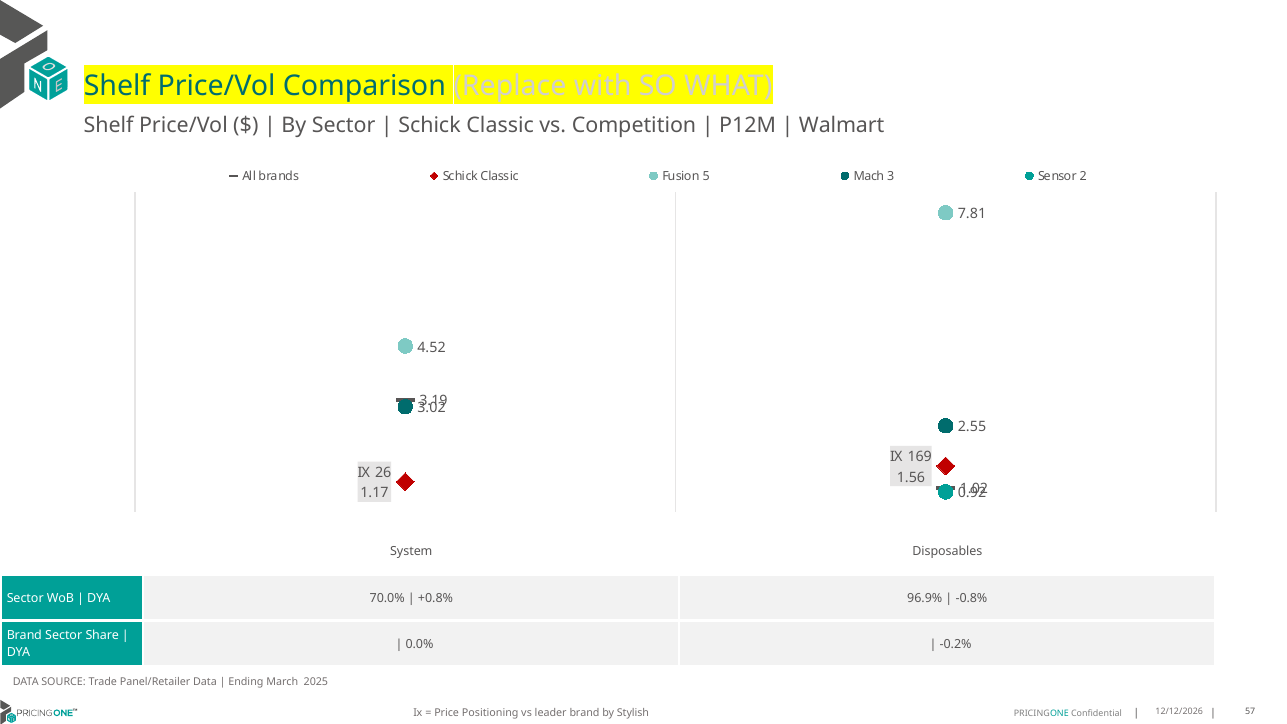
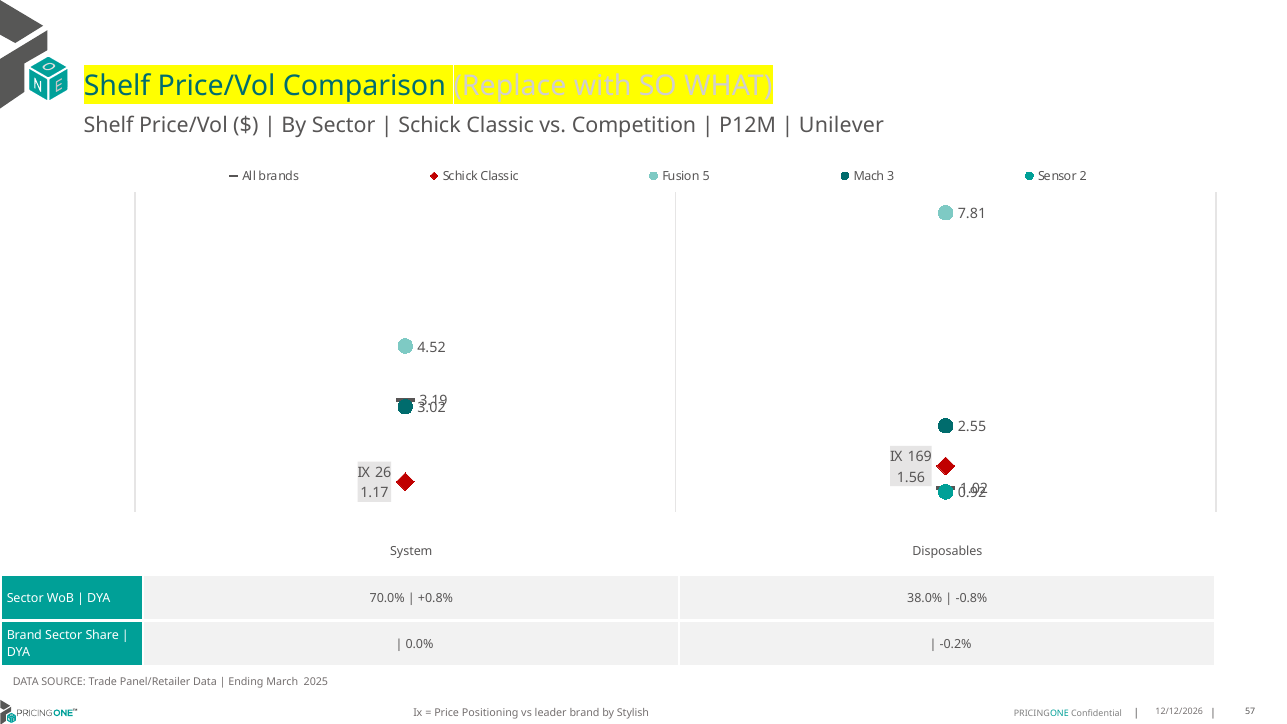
Walmart: Walmart -> Unilever
96.9%: 96.9% -> 38.0%
